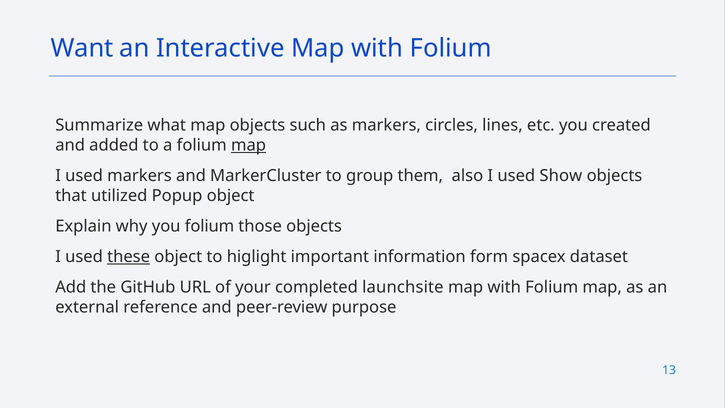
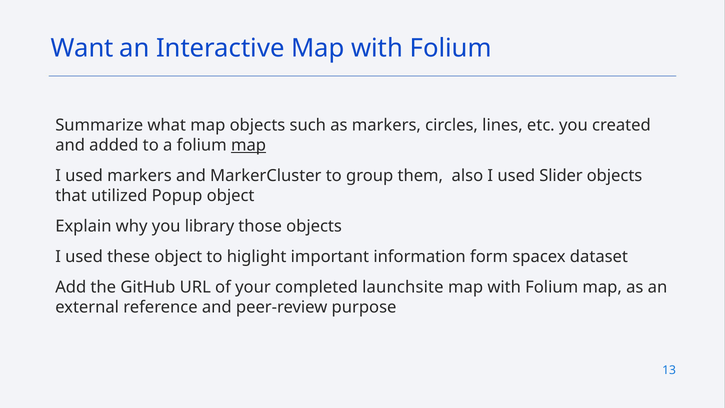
Show: Show -> Slider
you folium: folium -> library
these underline: present -> none
